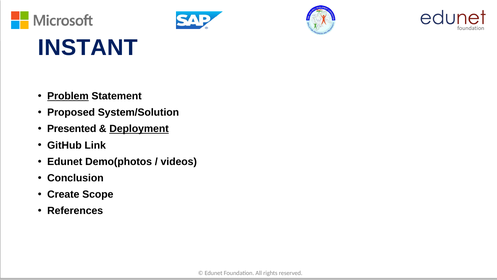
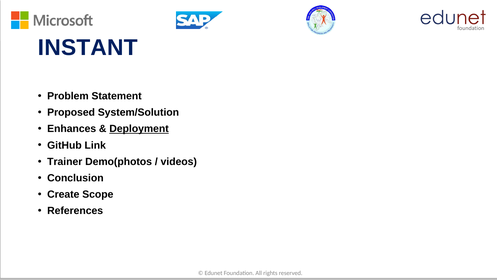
Problem underline: present -> none
Presented: Presented -> Enhances
Edunet at (65, 161): Edunet -> Trainer
